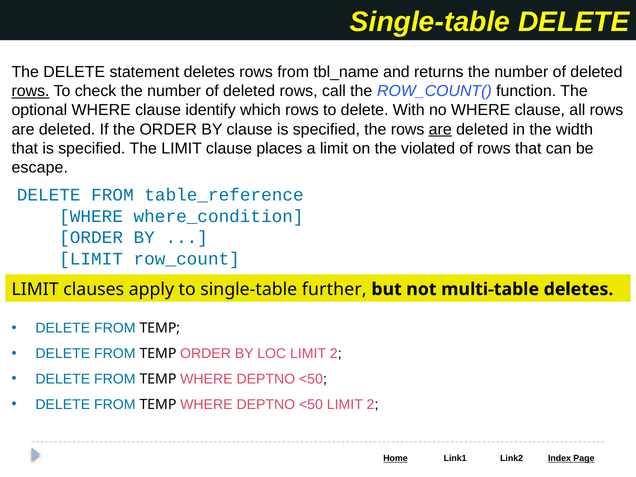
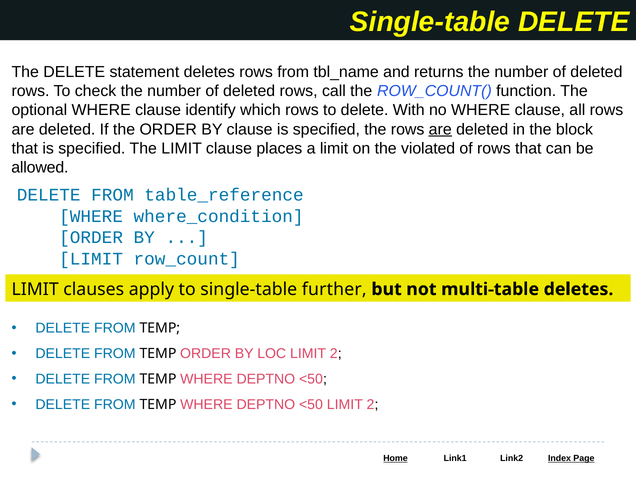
rows at (31, 91) underline: present -> none
width: width -> block
escape: escape -> allowed
